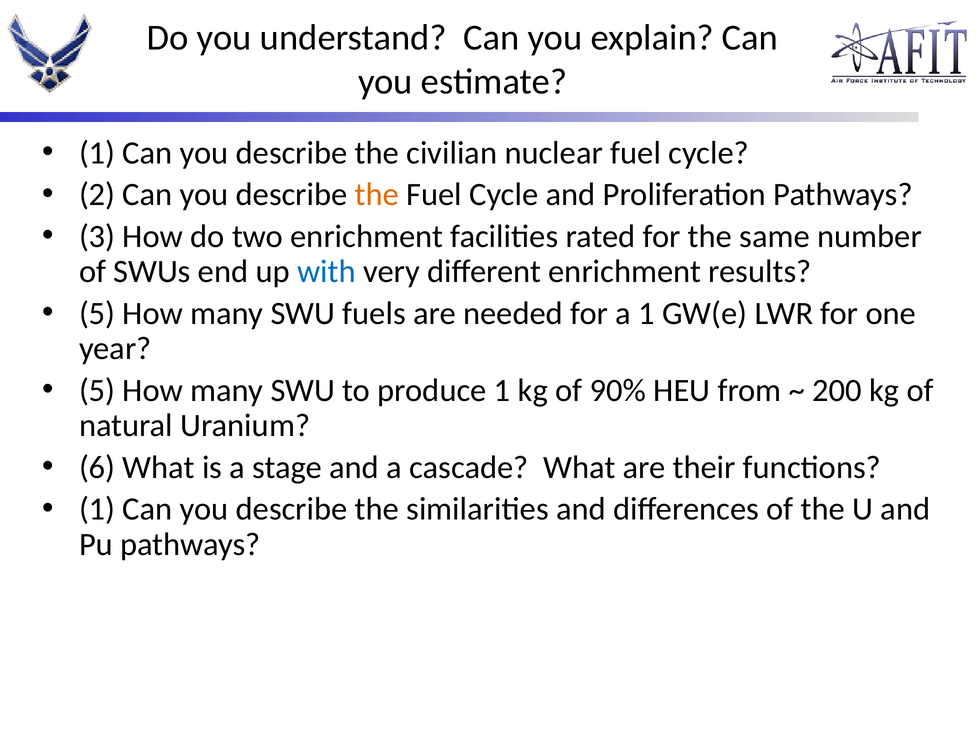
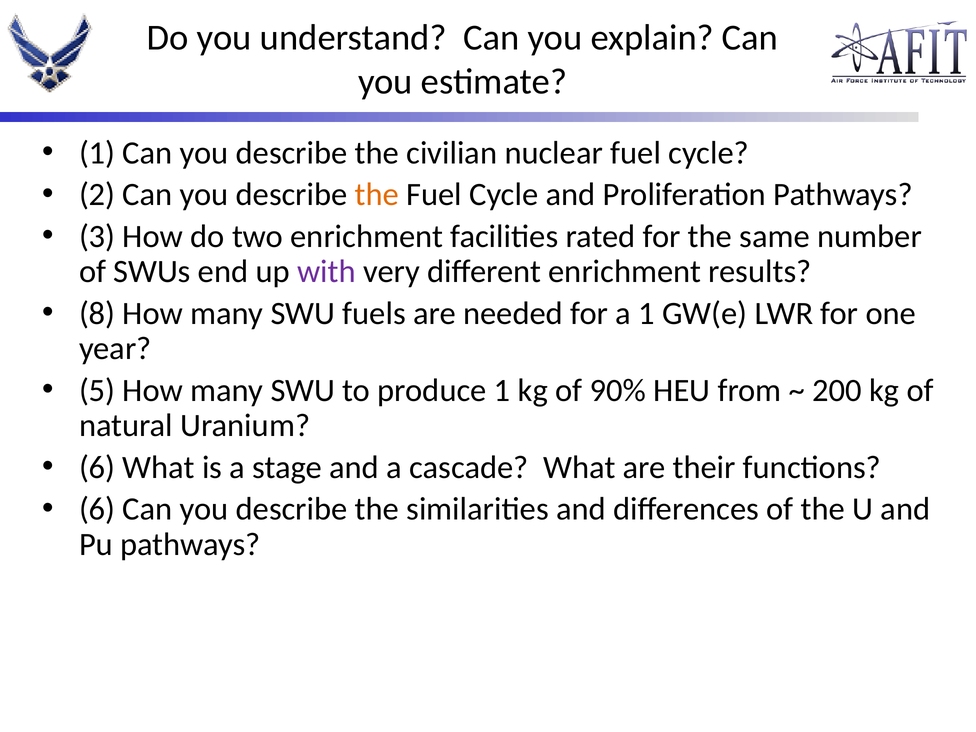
with colour: blue -> purple
5 at (97, 313): 5 -> 8
1 at (97, 509): 1 -> 6
